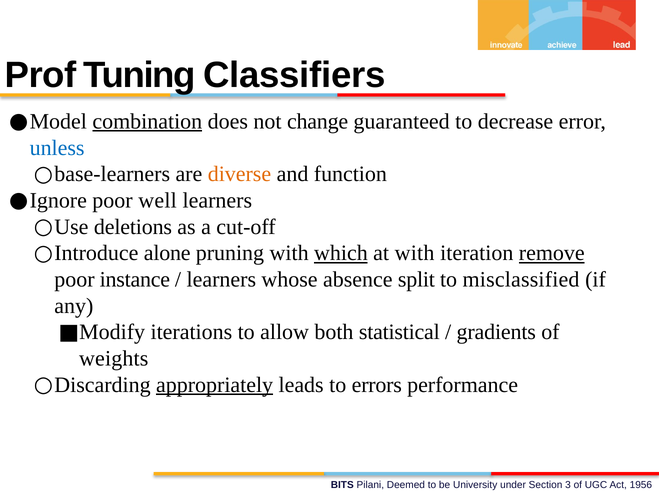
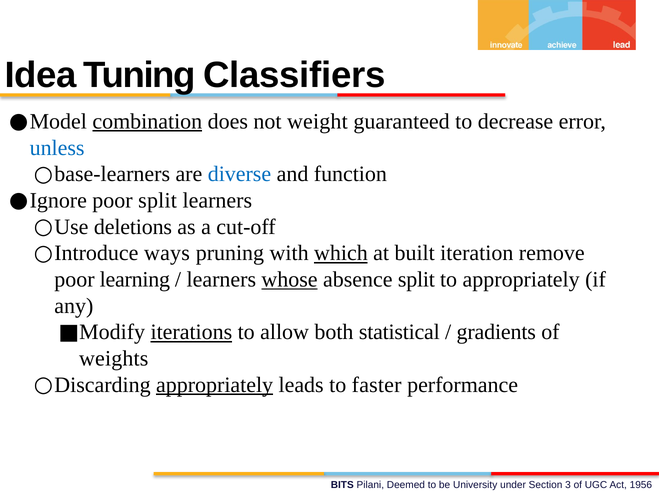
Prof: Prof -> Idea
change: change -> weight
diverse colour: orange -> blue
poor well: well -> split
alone: alone -> ways
at with: with -> built
remove underline: present -> none
instance: instance -> learning
whose underline: none -> present
to misclassified: misclassified -> appropriately
iterations underline: none -> present
errors: errors -> faster
